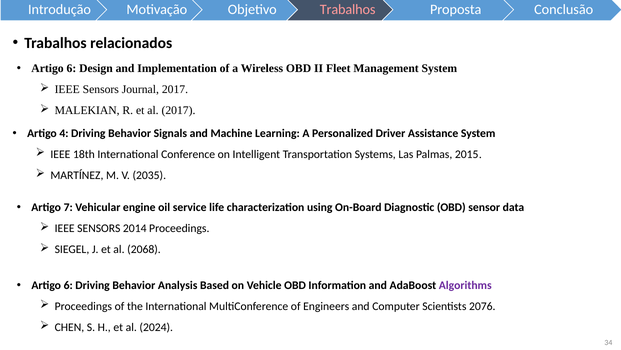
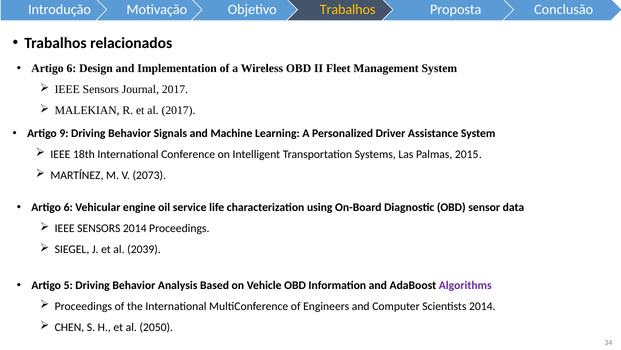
Trabalhos at (348, 10) colour: pink -> yellow
4: 4 -> 9
2035: 2035 -> 2073
7 at (68, 207): 7 -> 6
2068: 2068 -> 2039
6 at (68, 285): 6 -> 5
Scientists 2076: 2076 -> 2014
2024: 2024 -> 2050
